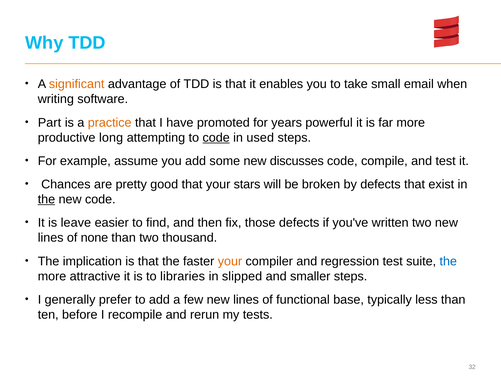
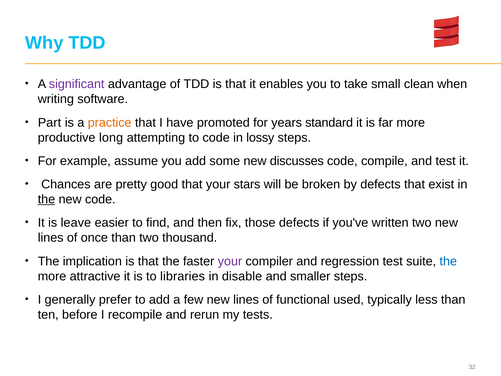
significant colour: orange -> purple
email: email -> clean
powerful: powerful -> standard
code at (216, 137) underline: present -> none
used: used -> lossy
none: none -> once
your at (230, 261) colour: orange -> purple
slipped: slipped -> disable
base: base -> used
